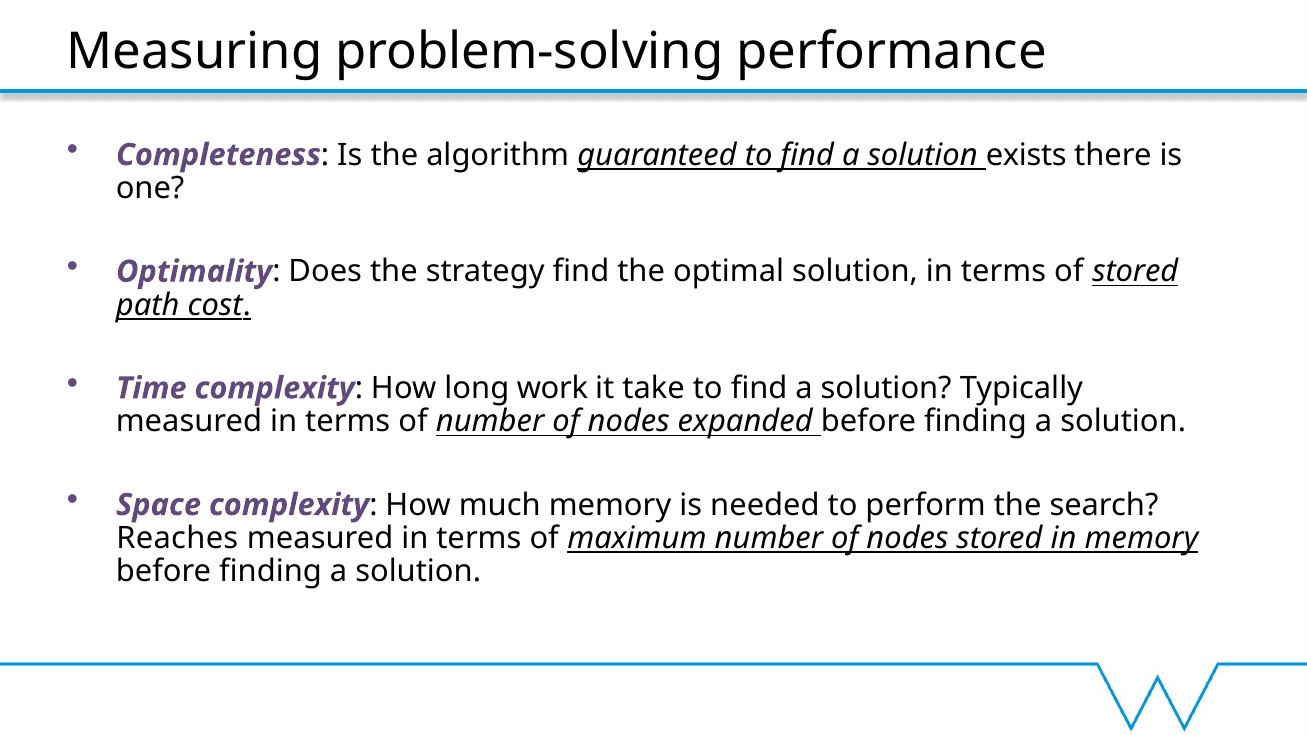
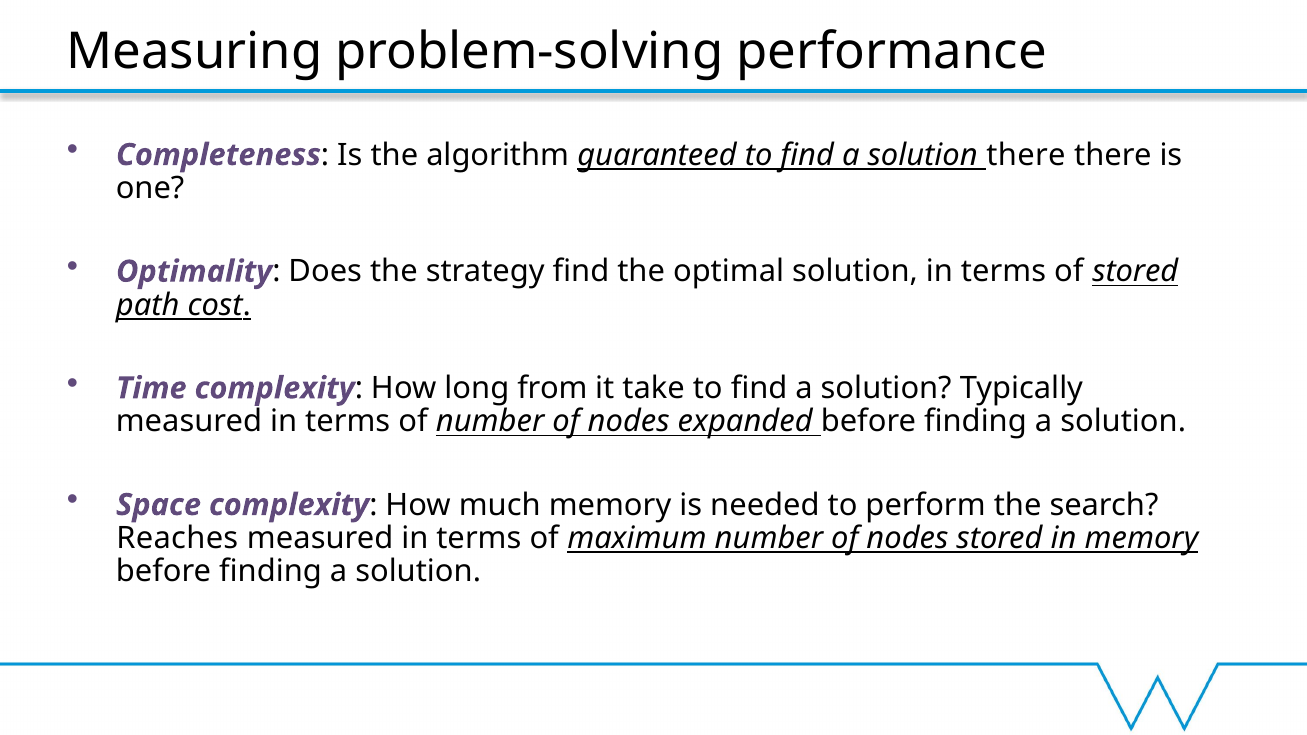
solution exists: exists -> there
work: work -> from
